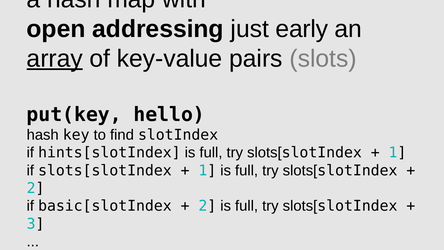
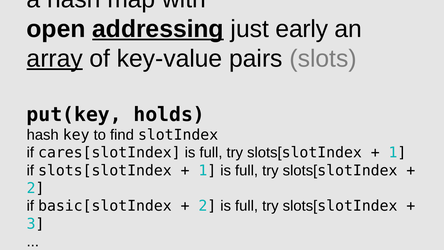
addressing underline: none -> present
hello: hello -> holds
hints[slotIndex: hints[slotIndex -> cares[slotIndex
